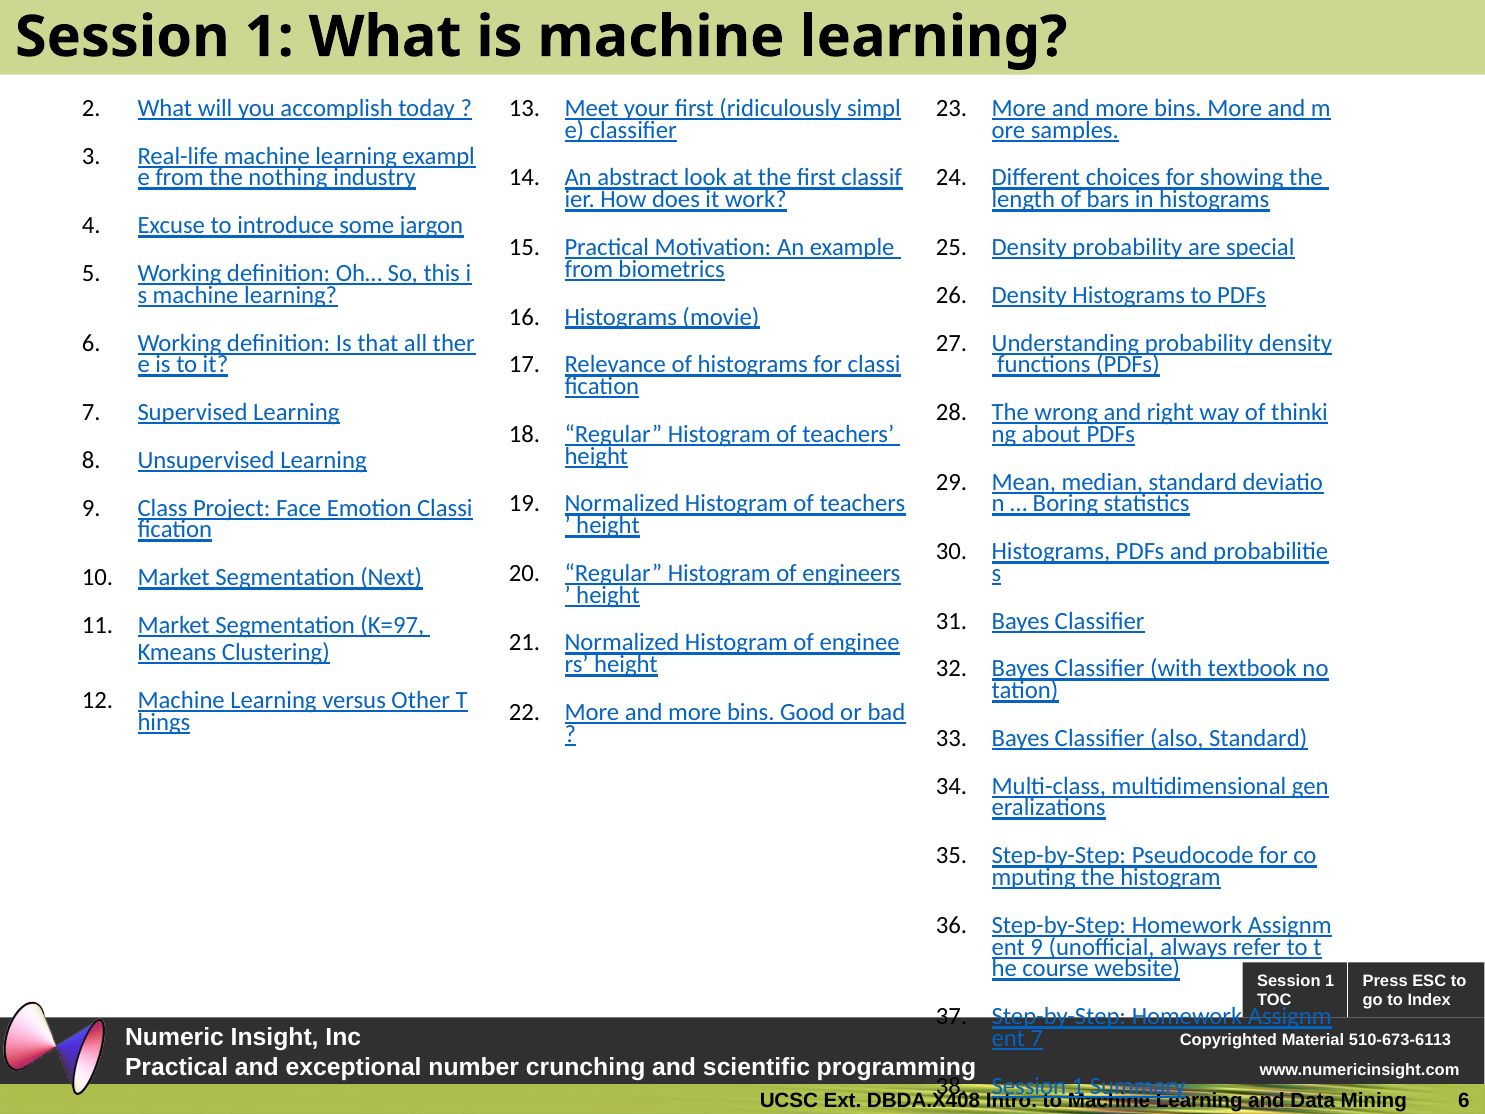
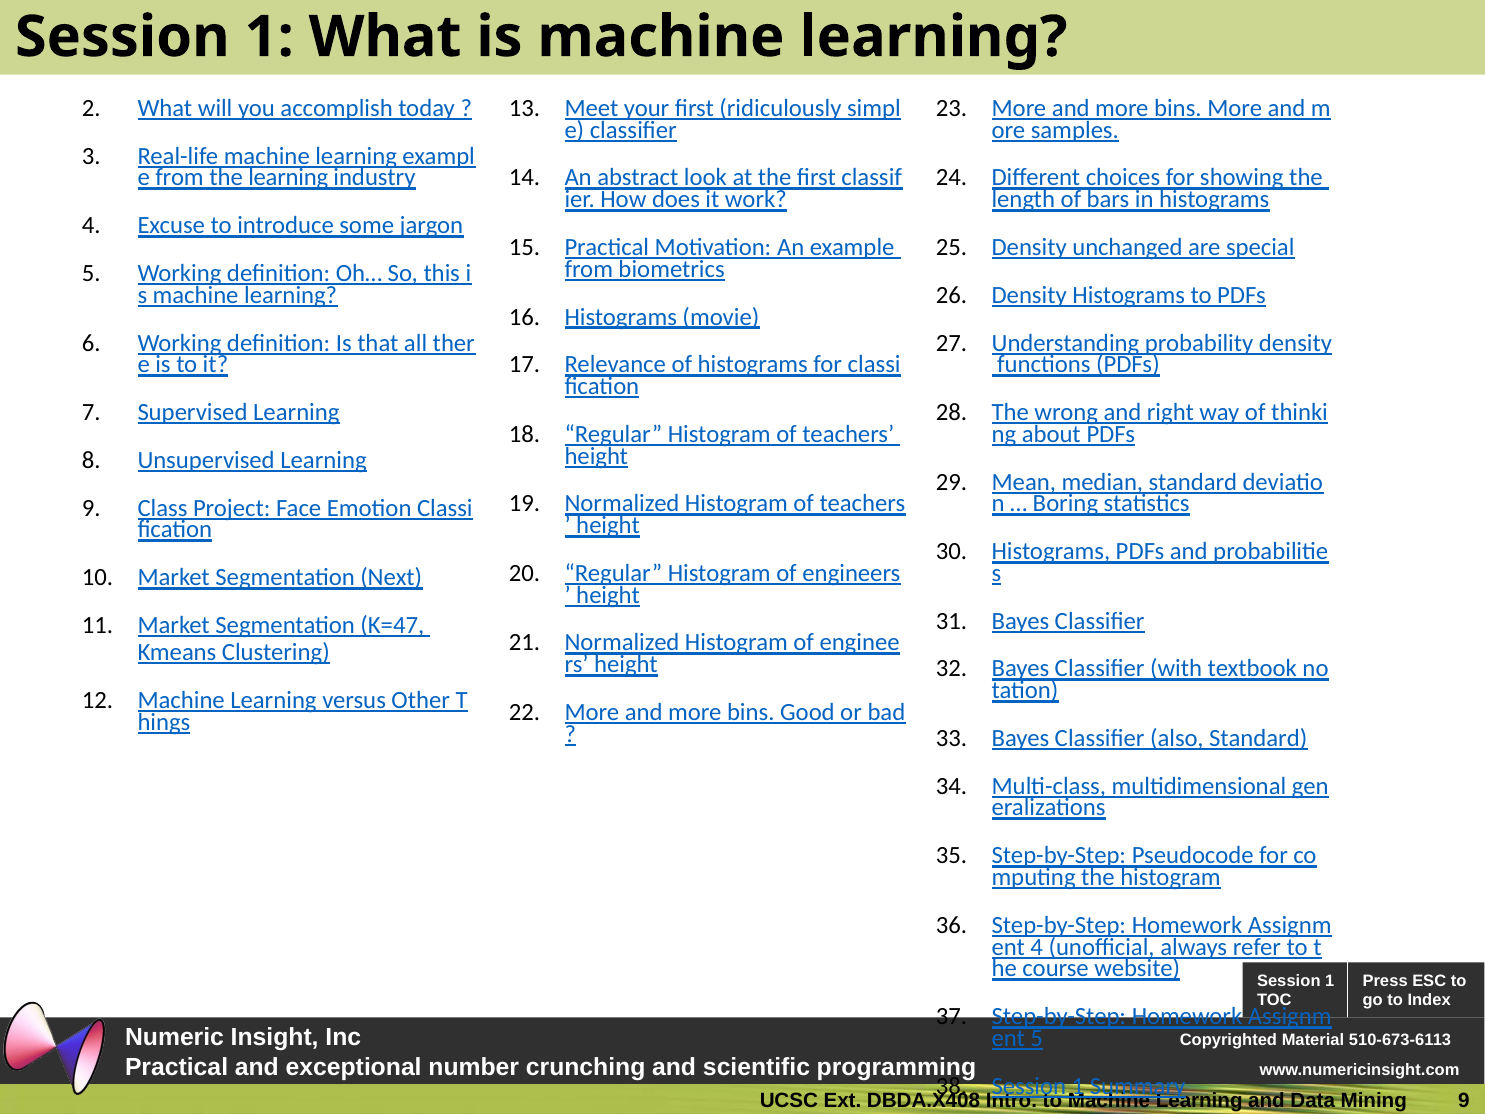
the nothing: nothing -> learning
Density probability: probability -> unchanged
K=97: K=97 -> K=47
9 at (1037, 947): 9 -> 4
7 at (1037, 1038): 7 -> 5
6 at (1464, 1100): 6 -> 9
